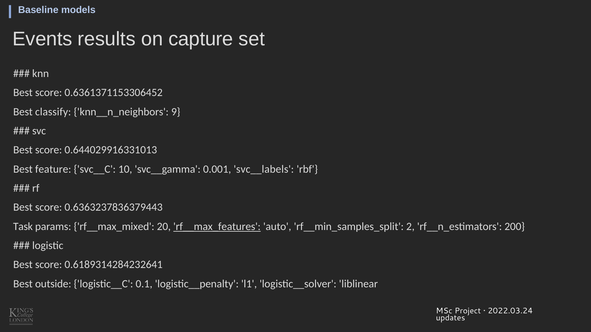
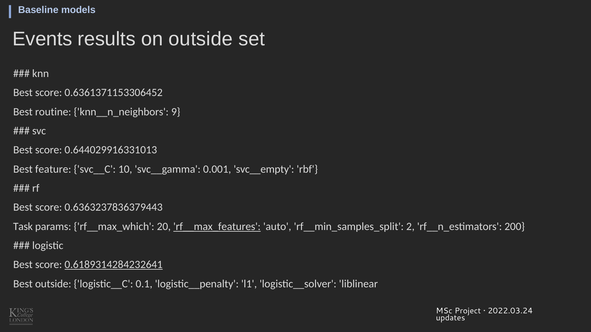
on capture: capture -> outside
classify: classify -> routine
svc__labels: svc__labels -> svc__empty
rf__max_mixed: rf__max_mixed -> rf__max_which
0.6189314284232641 underline: none -> present
